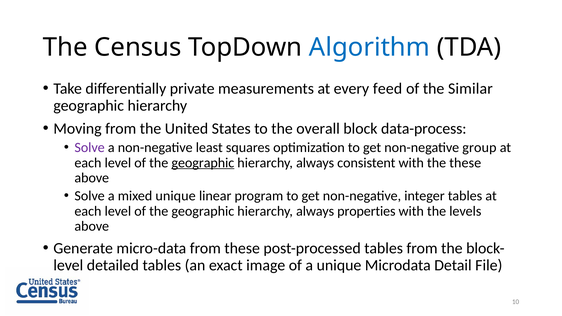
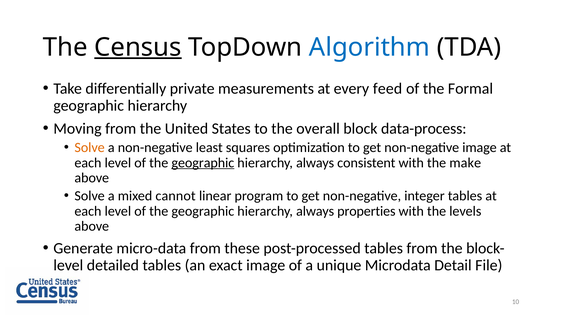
Census underline: none -> present
Similar: Similar -> Formal
Solve at (90, 148) colour: purple -> orange
non-negative group: group -> image
the these: these -> make
mixed unique: unique -> cannot
